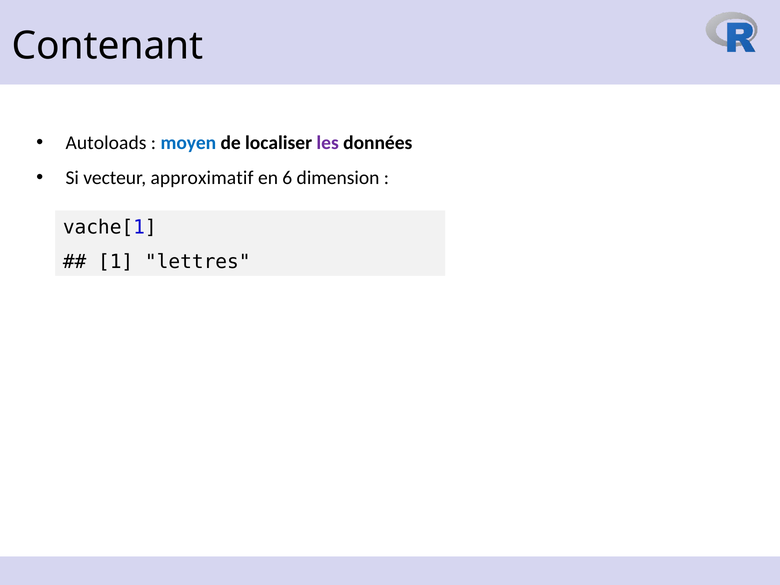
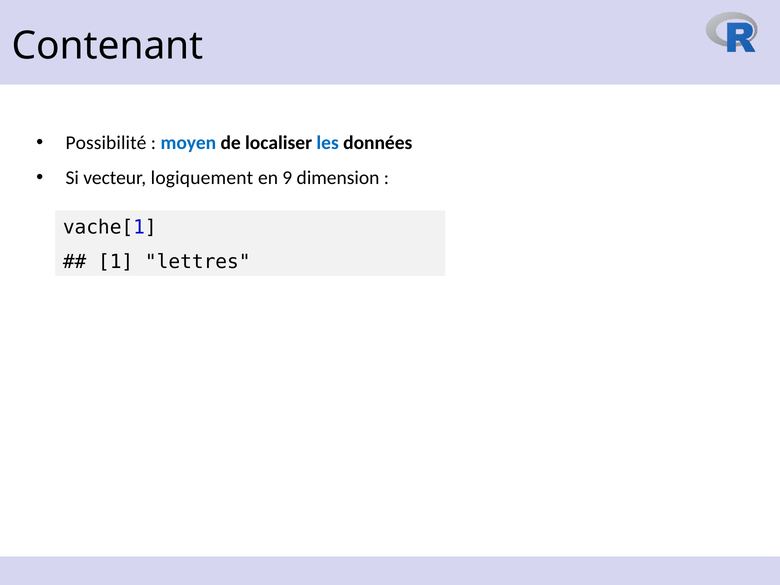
Autoloads: Autoloads -> Possibilité
les colour: purple -> blue
approximatif: approximatif -> logiquement
6: 6 -> 9
